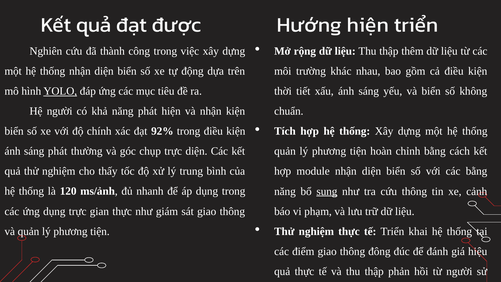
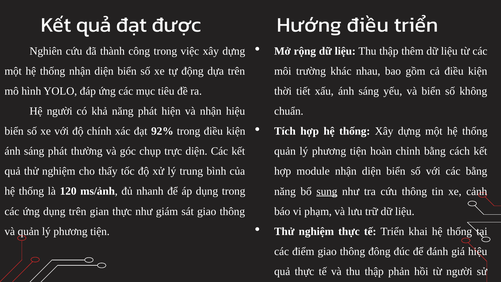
Hướng hiện: hiện -> điều
YOLO underline: present -> none
nhận kiện: kiện -> hiệu
dụng trực: trực -> trên
